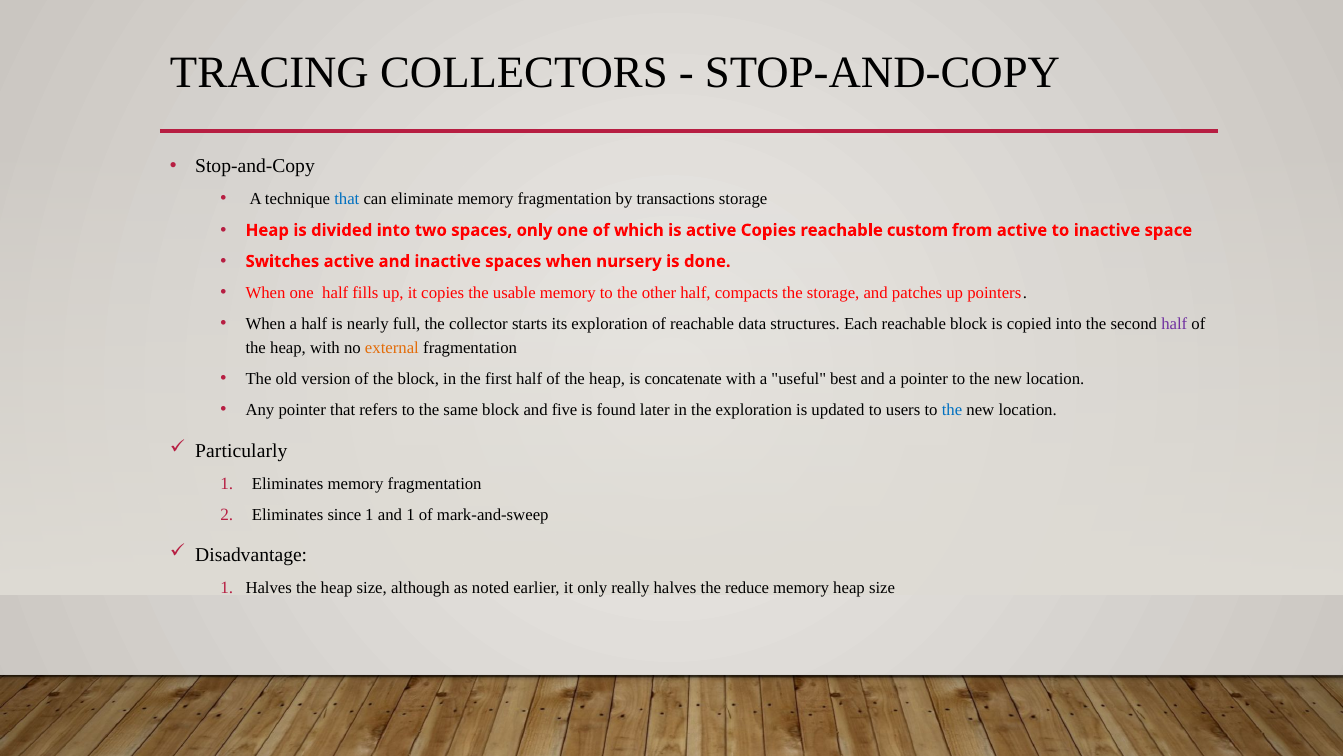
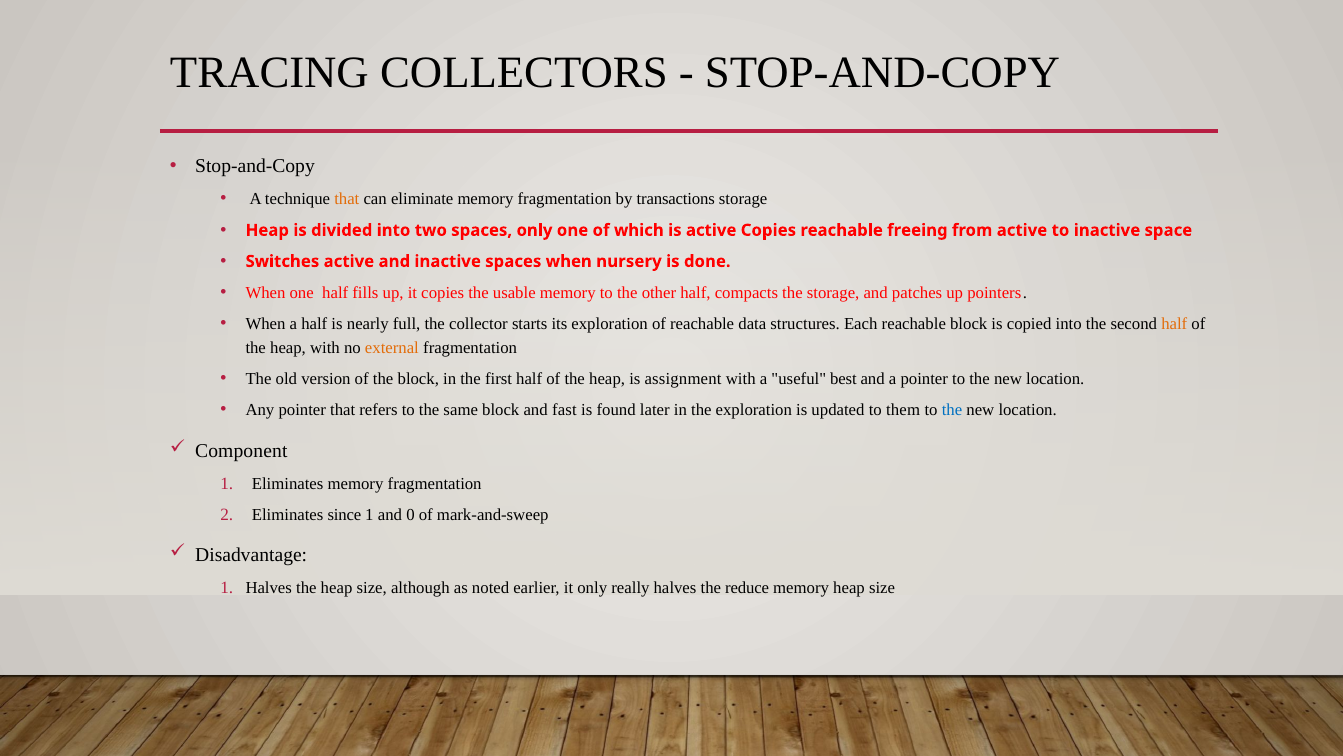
that at (347, 199) colour: blue -> orange
custom: custom -> freeing
half at (1174, 323) colour: purple -> orange
concatenate: concatenate -> assignment
five: five -> fast
users: users -> them
Particularly: Particularly -> Component
and 1: 1 -> 0
